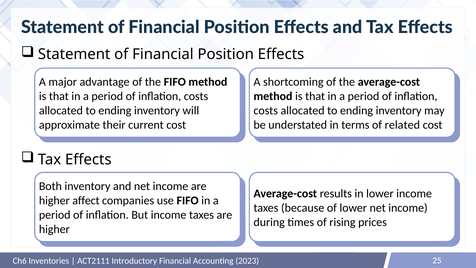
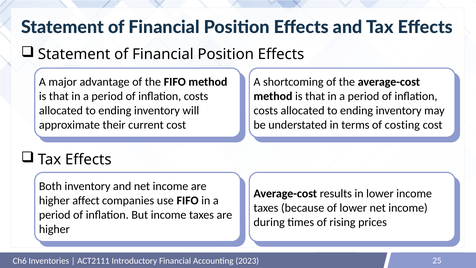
related: related -> costing
